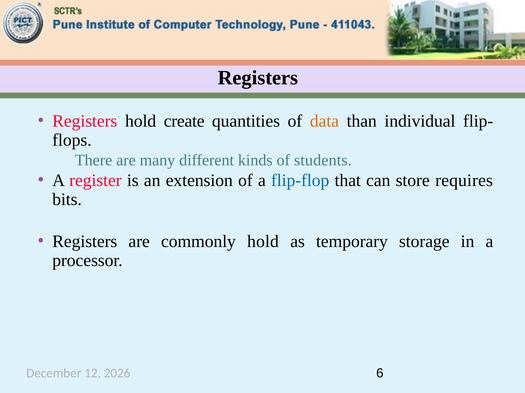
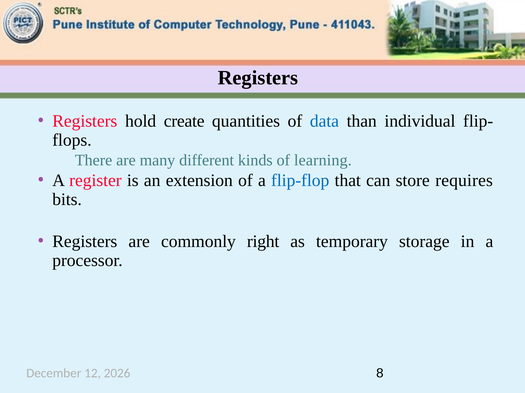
data colour: orange -> blue
students: students -> learning
commonly hold: hold -> right
6: 6 -> 8
